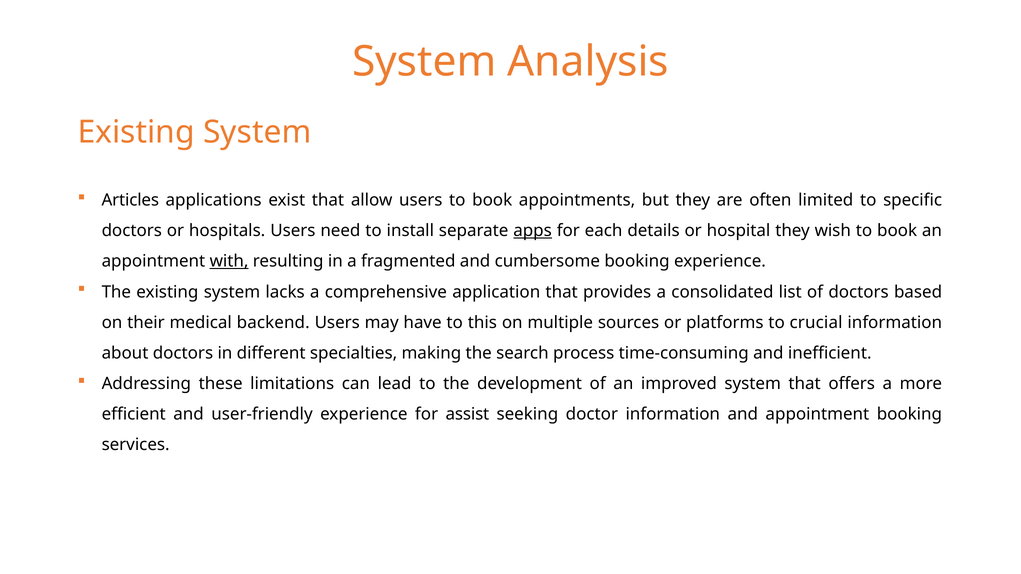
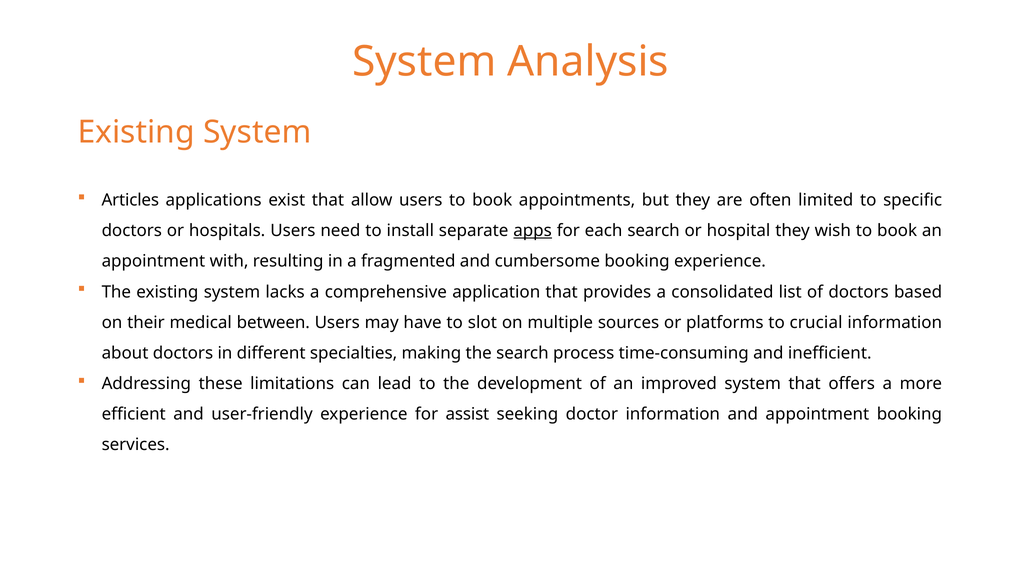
each details: details -> search
with underline: present -> none
backend: backend -> between
this: this -> slot
